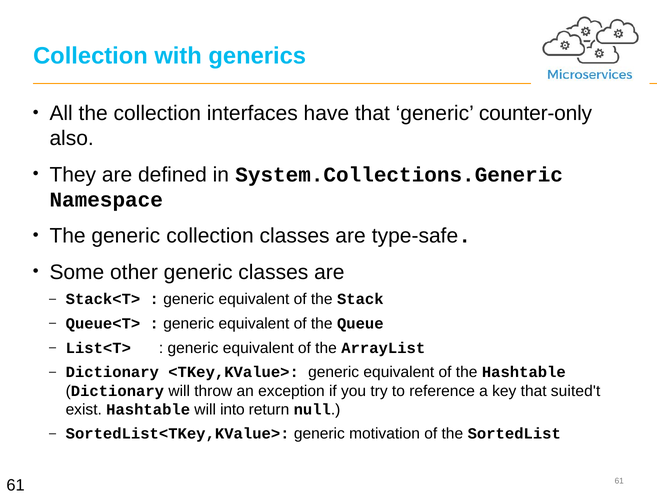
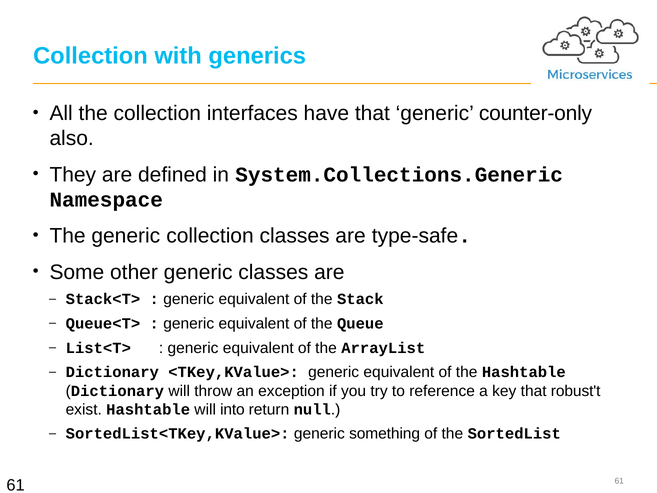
suited't: suited't -> robust't
motivation: motivation -> something
